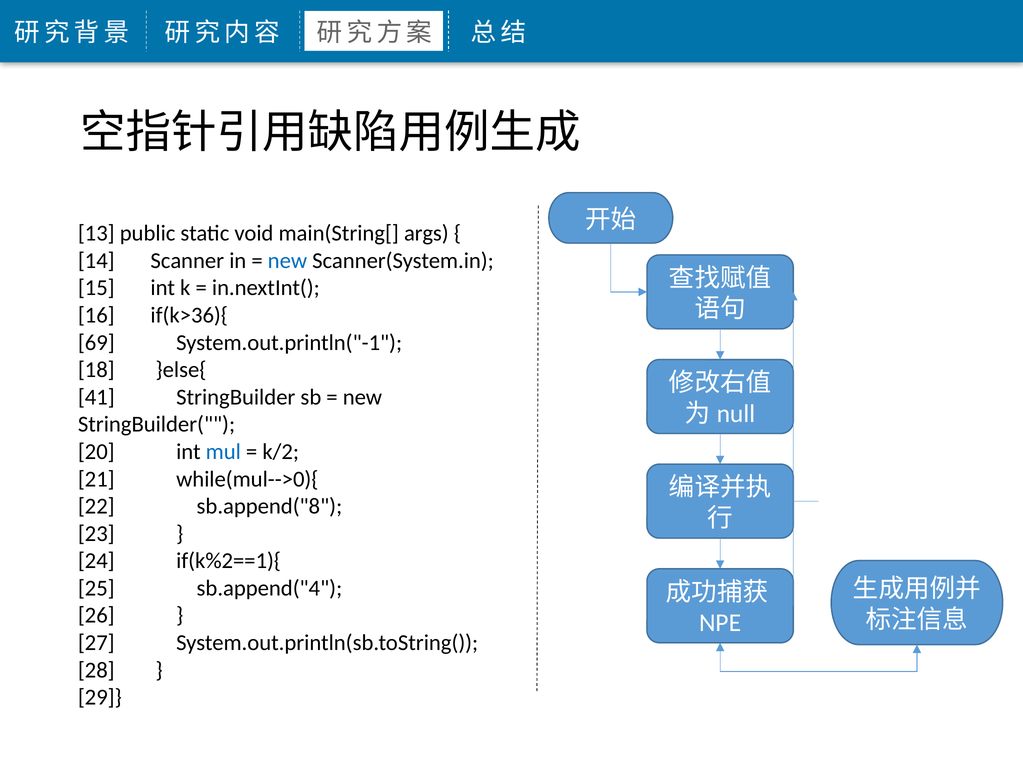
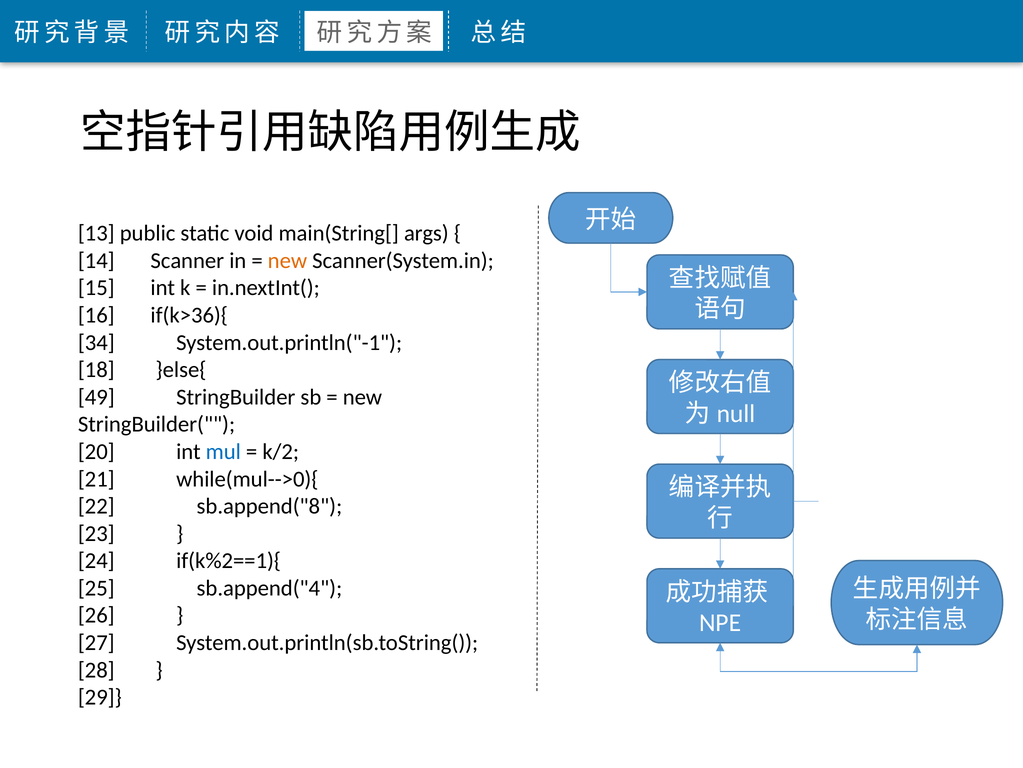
new at (287, 260) colour: blue -> orange
69: 69 -> 34
41: 41 -> 49
